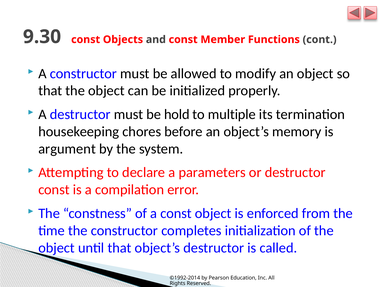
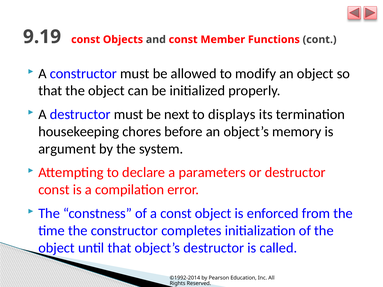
9.30: 9.30 -> 9.19
hold: hold -> next
multiple: multiple -> displays
